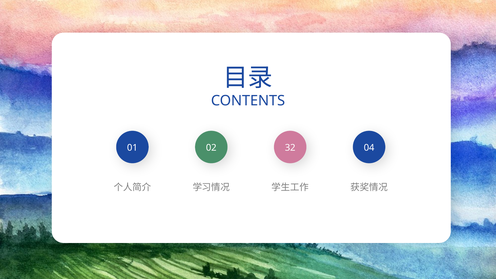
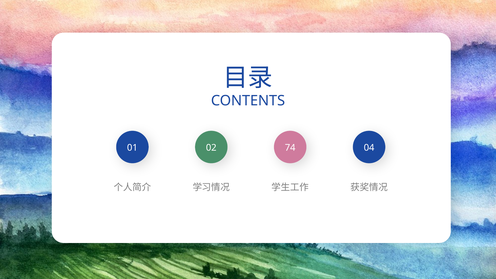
32: 32 -> 74
